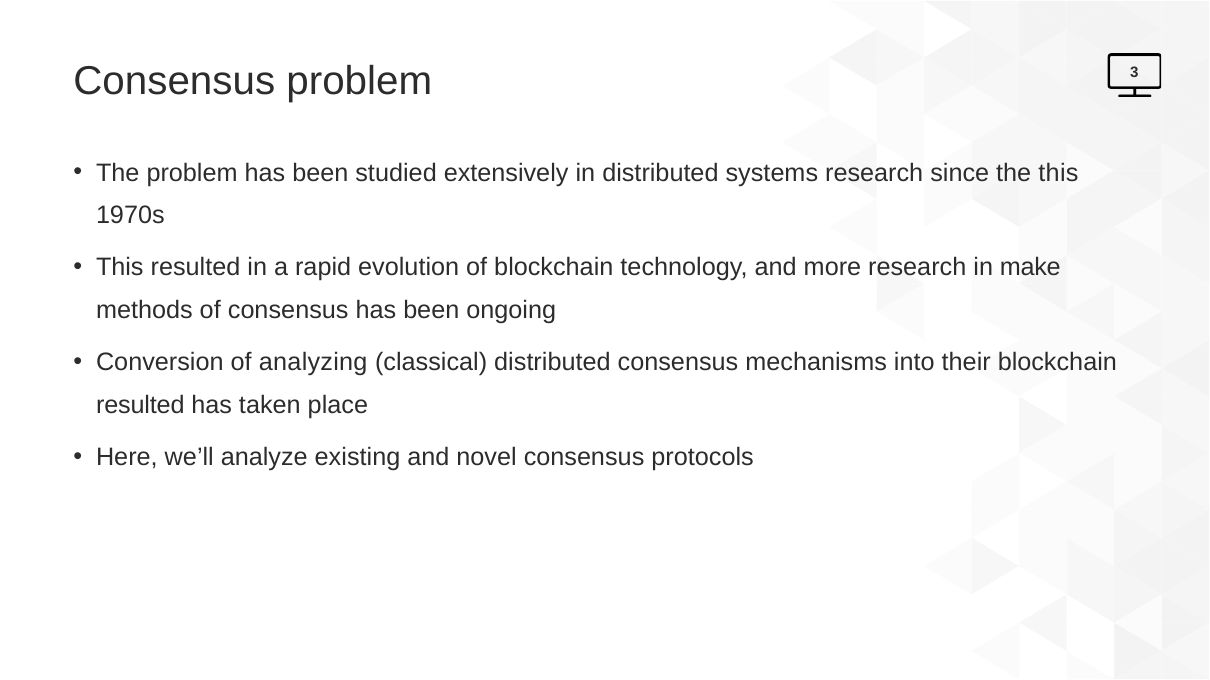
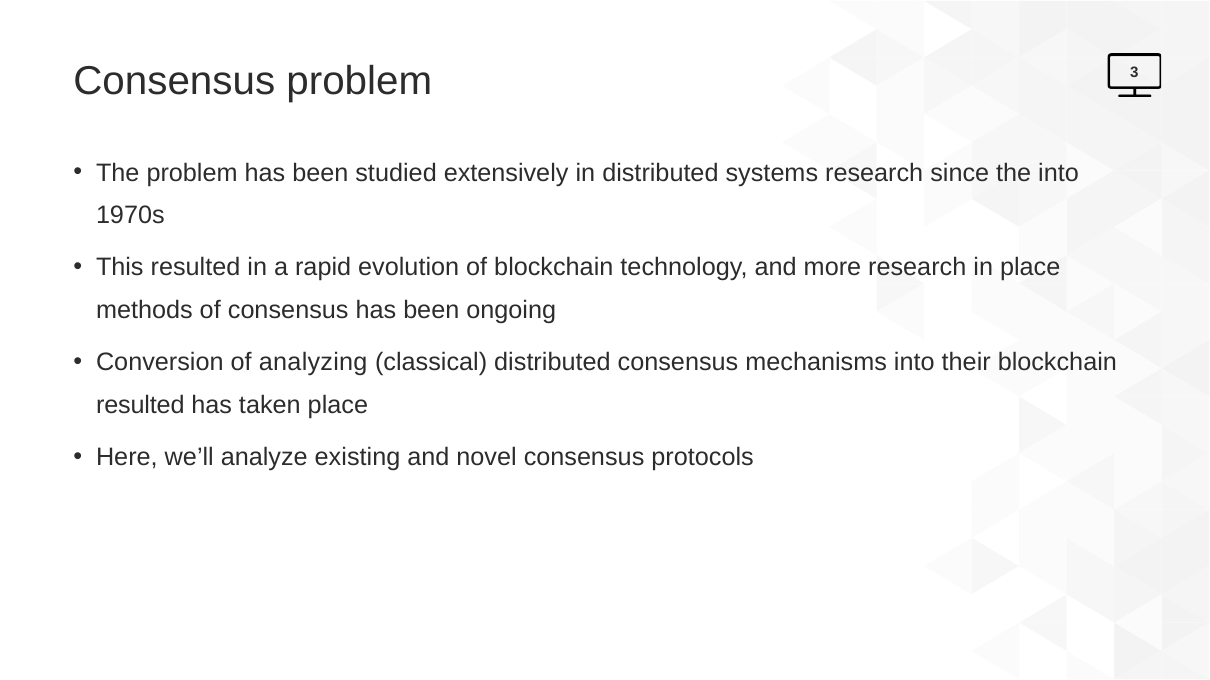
the this: this -> into
in make: make -> place
